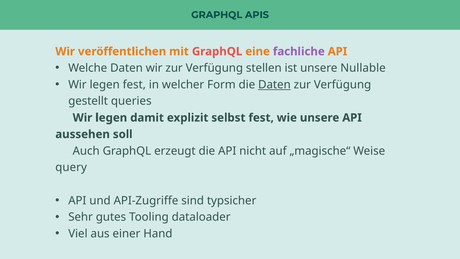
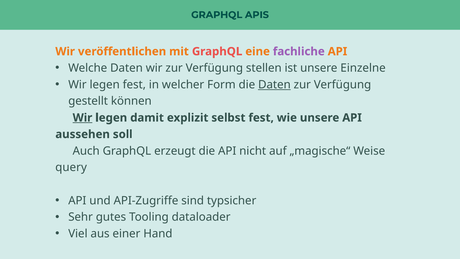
Nullable: Nullable -> Einzelne
queries: queries -> können
Wir at (82, 118) underline: none -> present
